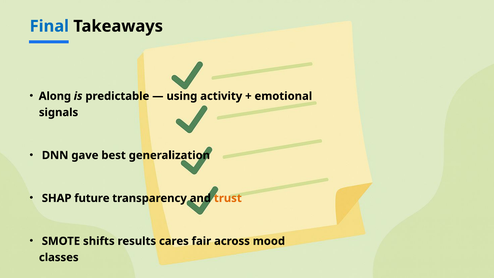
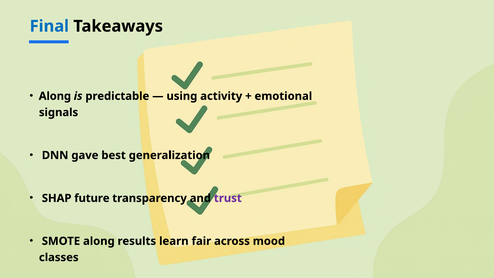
trust colour: orange -> purple
SMOTE shifts: shifts -> along
cares: cares -> learn
